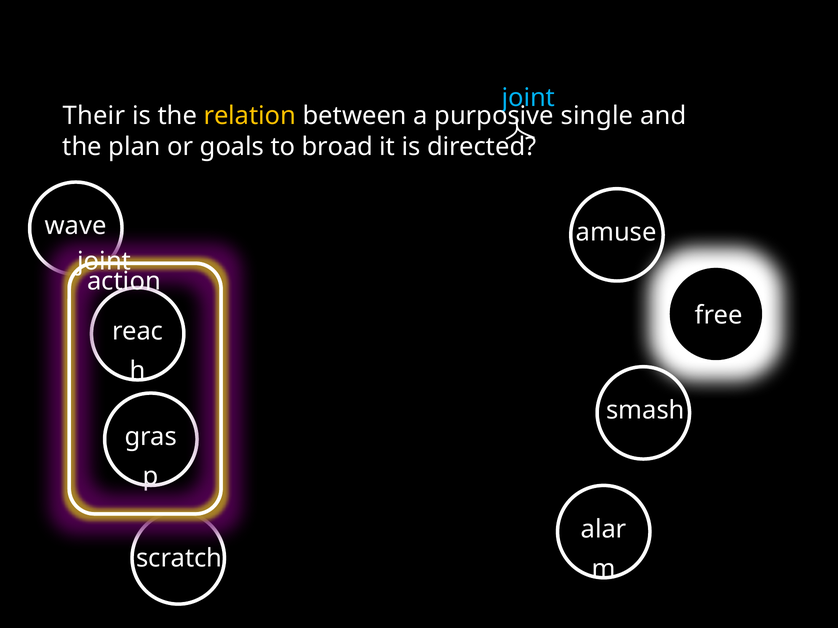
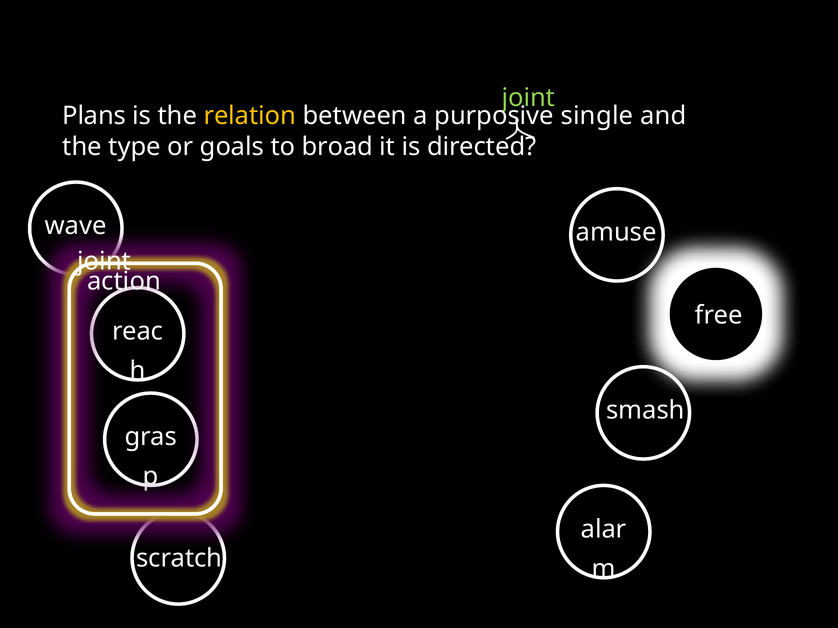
joint at (528, 98) colour: light blue -> light green
Their: Their -> Plans
plan: plan -> type
